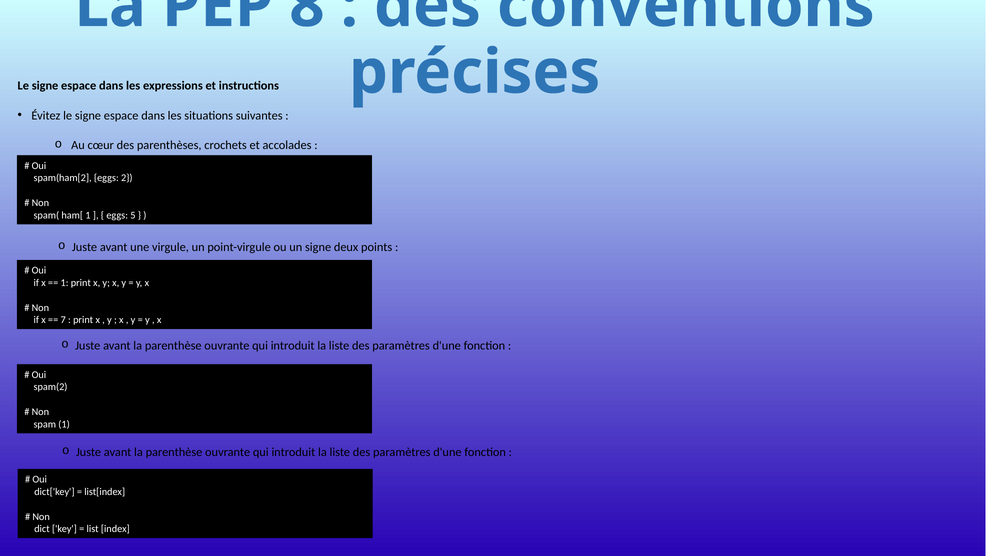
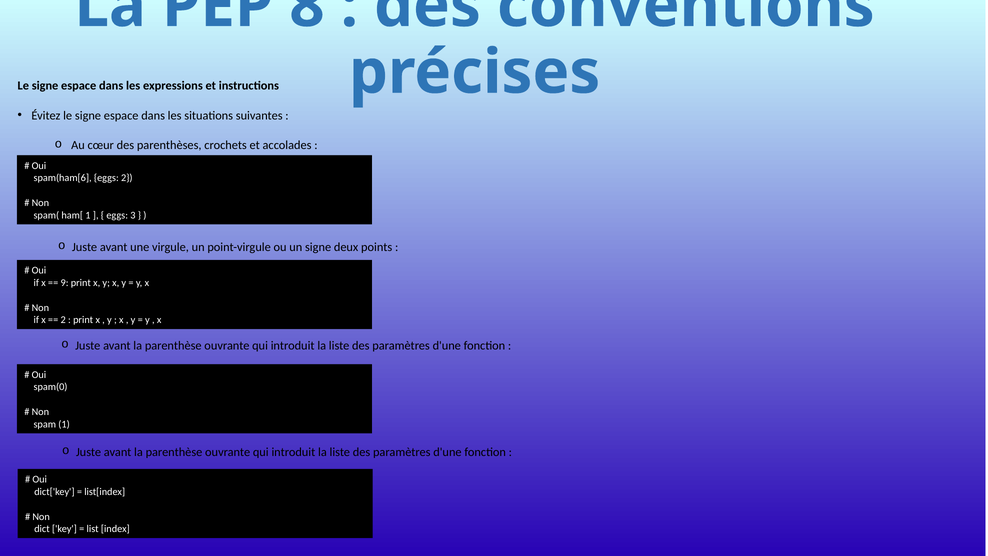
spam(ham[2: spam(ham[2 -> spam(ham[6
5: 5 -> 3
1 at (65, 283): 1 -> 9
7 at (63, 320): 7 -> 2
spam(2: spam(2 -> spam(0
